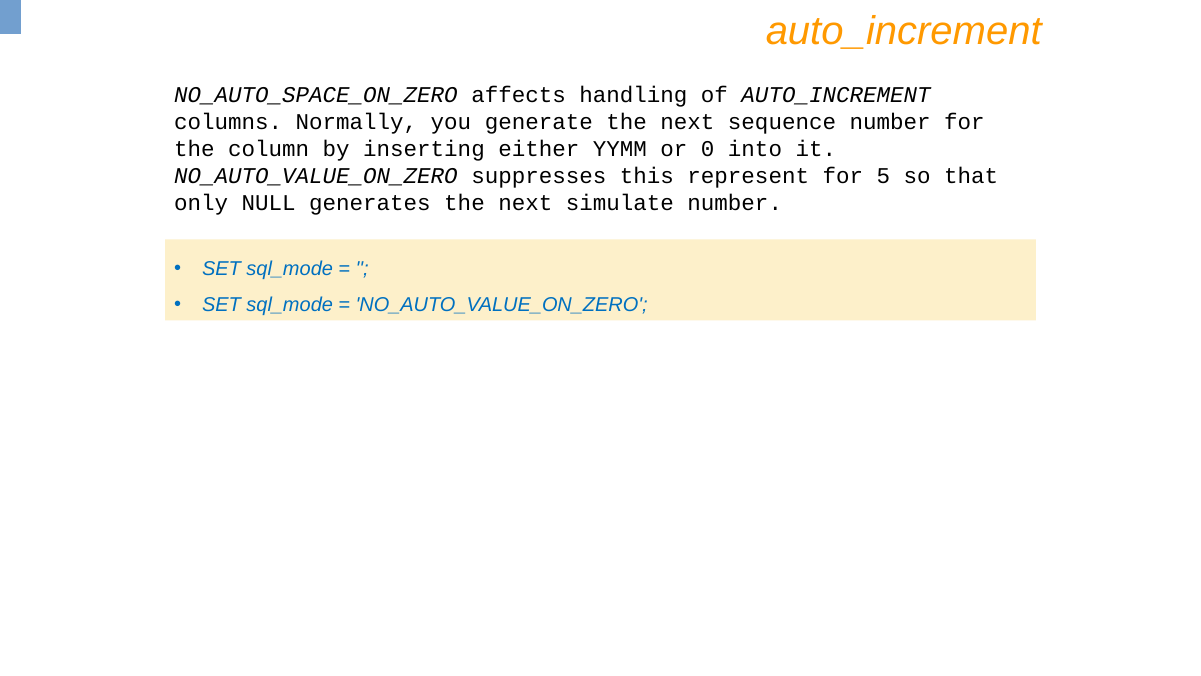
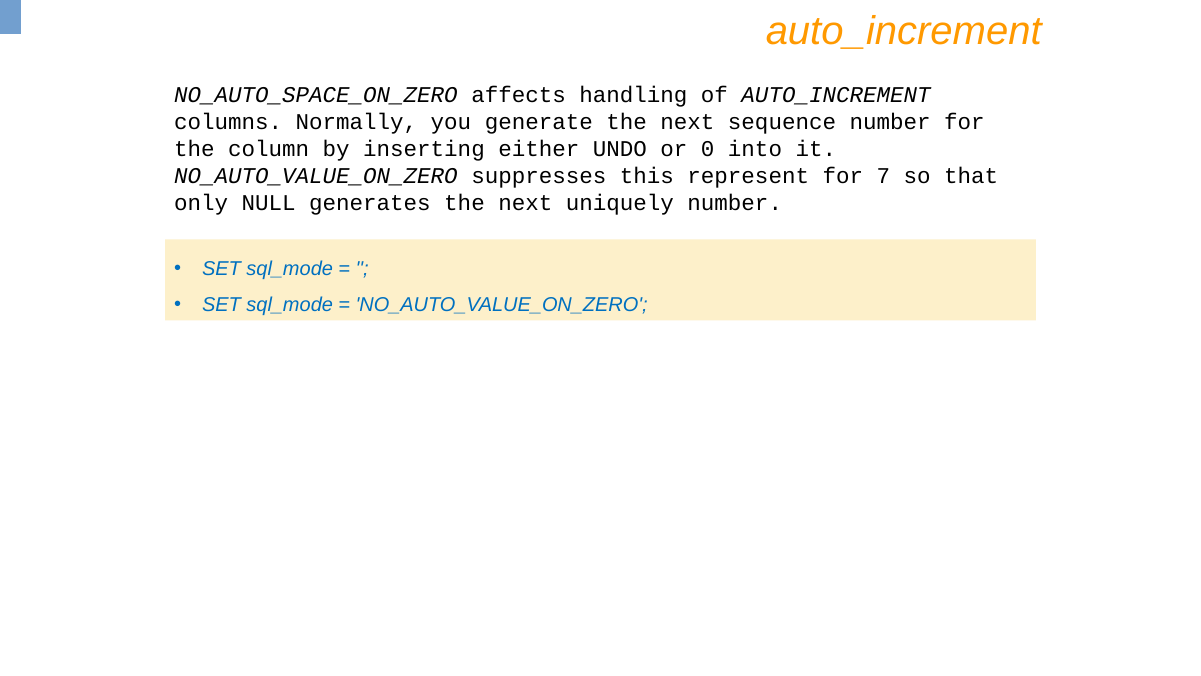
YYMM: YYMM -> UNDO
5: 5 -> 7
simulate: simulate -> uniquely
